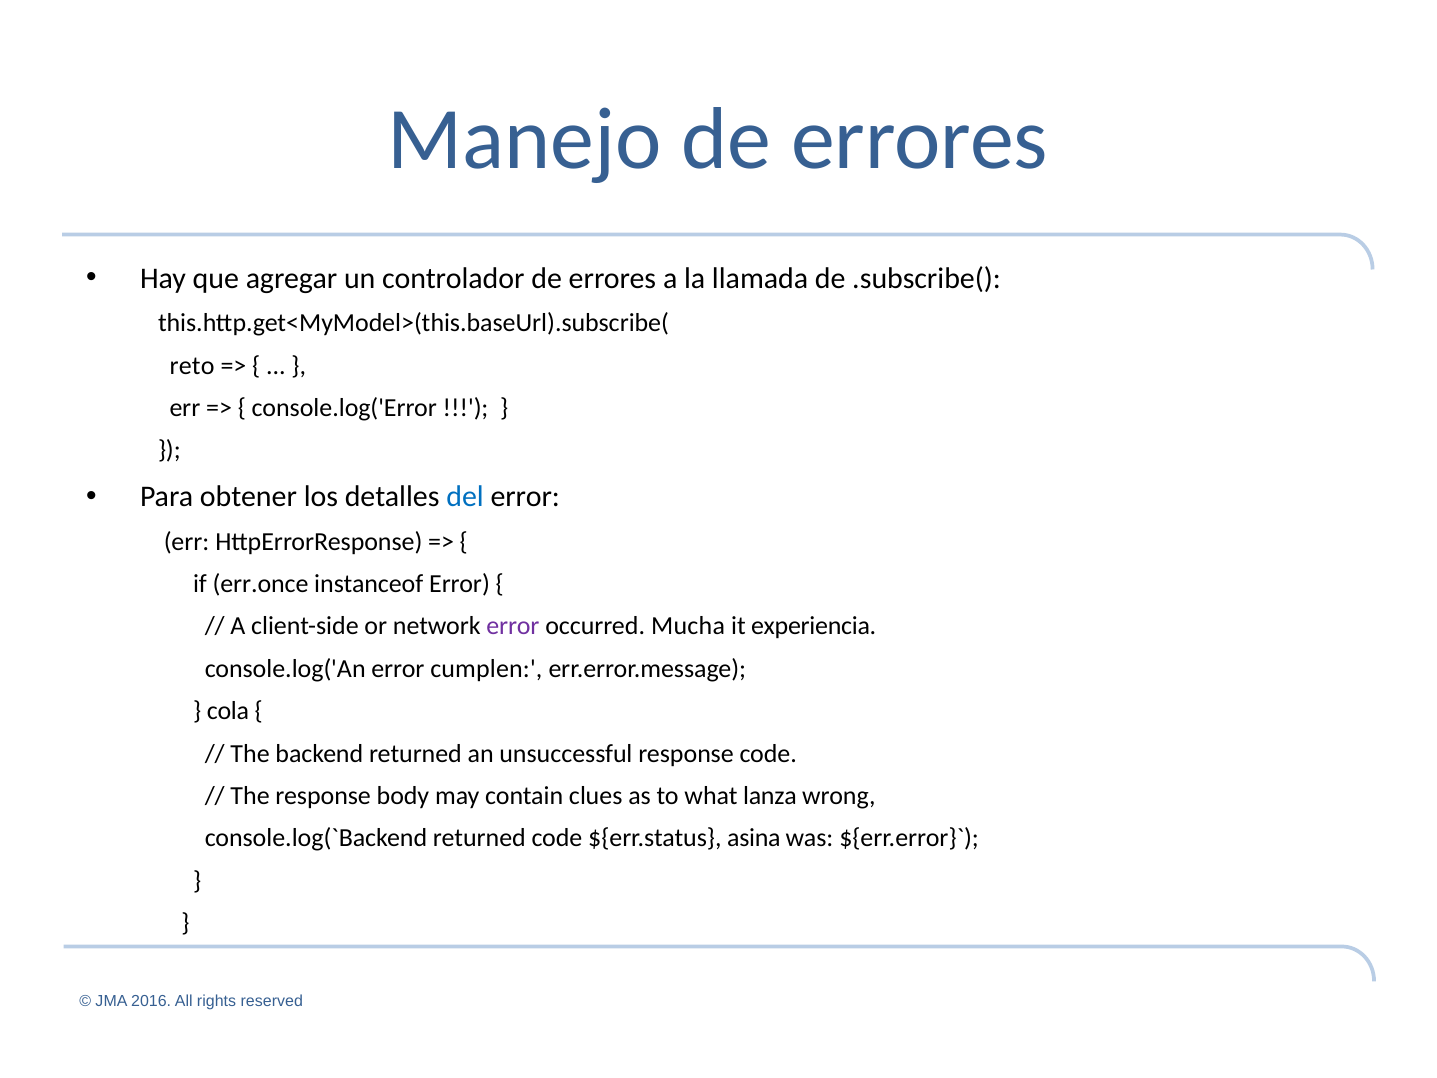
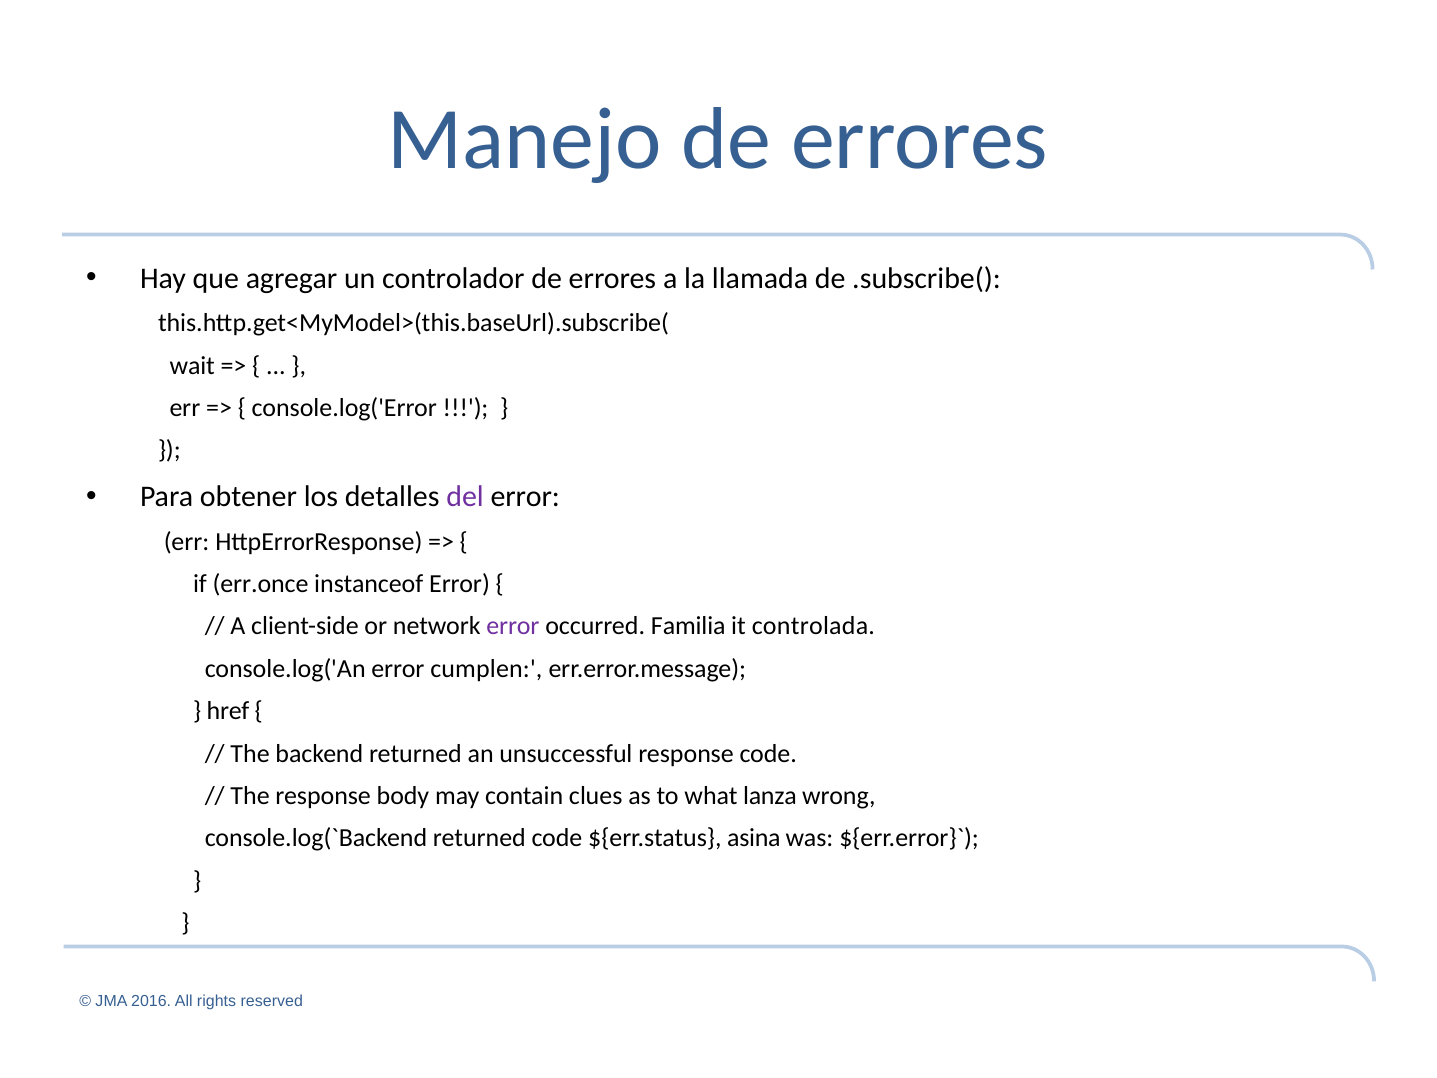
reto: reto -> wait
del colour: blue -> purple
Mucha: Mucha -> Familia
experiencia: experiencia -> controlada
cola: cola -> href
